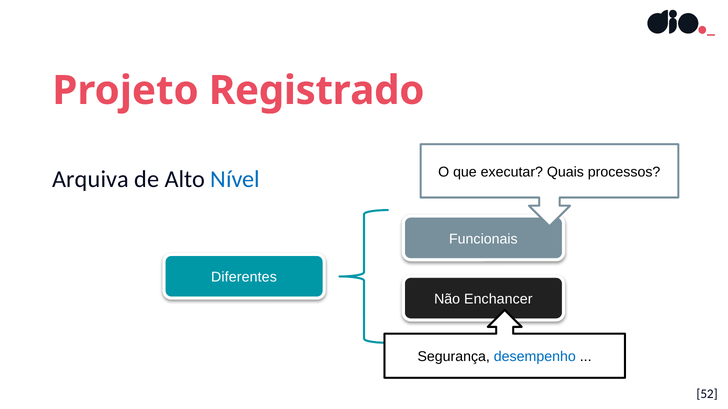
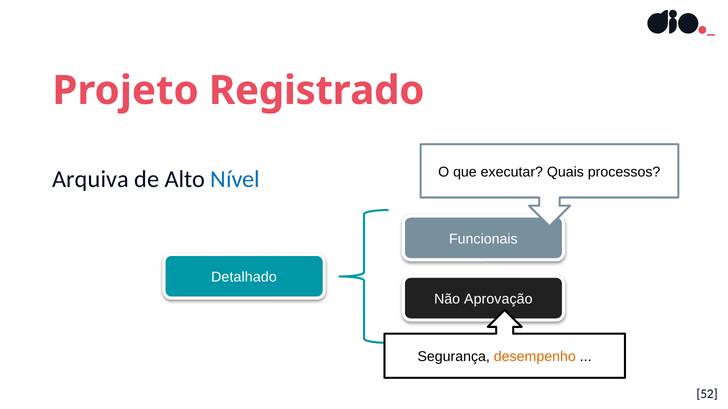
Diferentes: Diferentes -> Detalhado
Enchancer: Enchancer -> Aprovação
desempenho colour: blue -> orange
